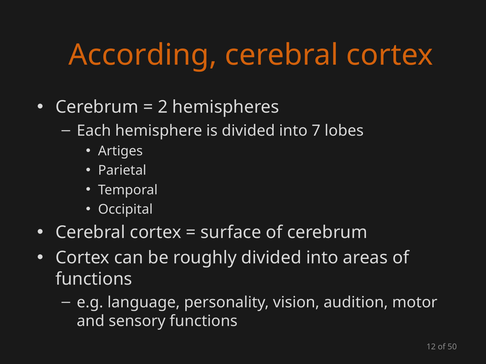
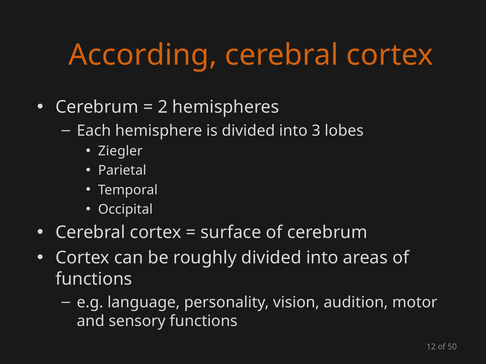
7: 7 -> 3
Artiges: Artiges -> Ziegler
